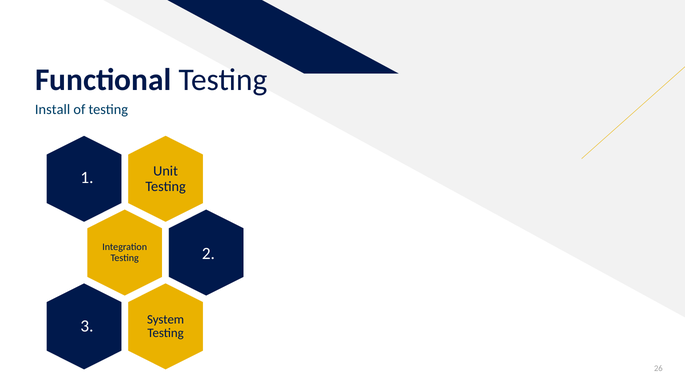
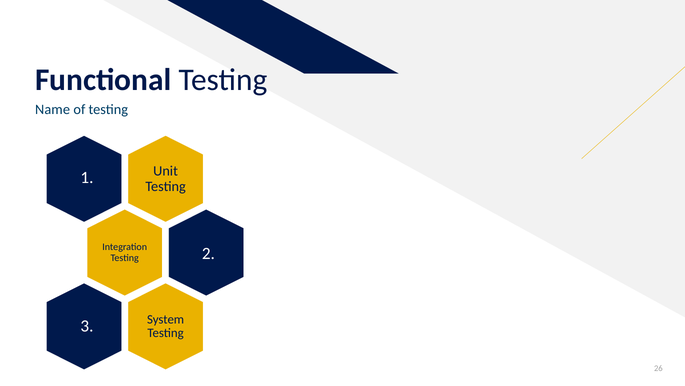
Install: Install -> Name
